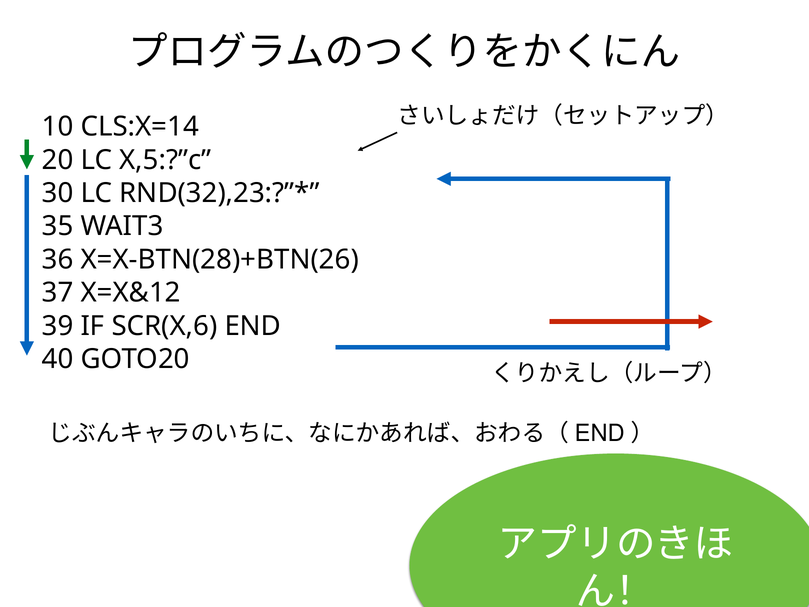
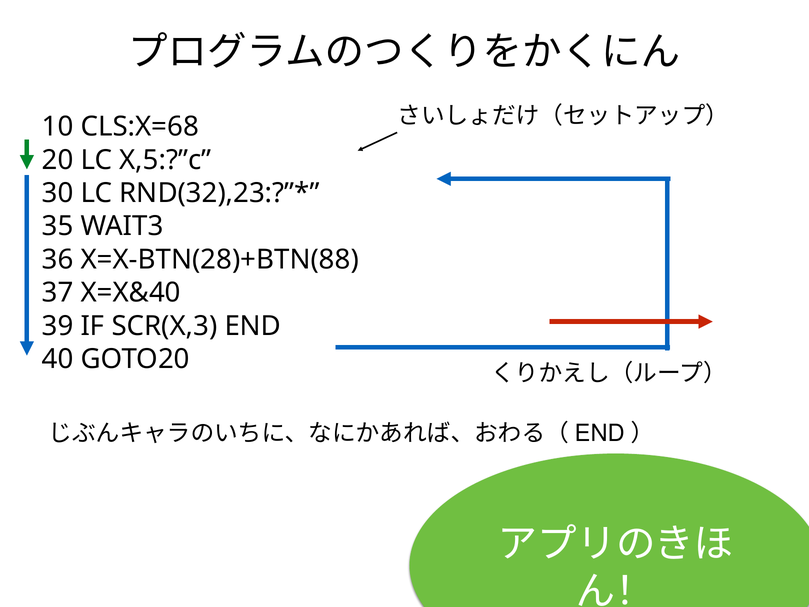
CLS:X=14: CLS:X=14 -> CLS:X=68
X=X-BTN(28)+BTN(26: X=X-BTN(28)+BTN(26 -> X=X-BTN(28)+BTN(88
X=X&12: X=X&12 -> X=X&40
SCR(X,6: SCR(X,6 -> SCR(X,3
